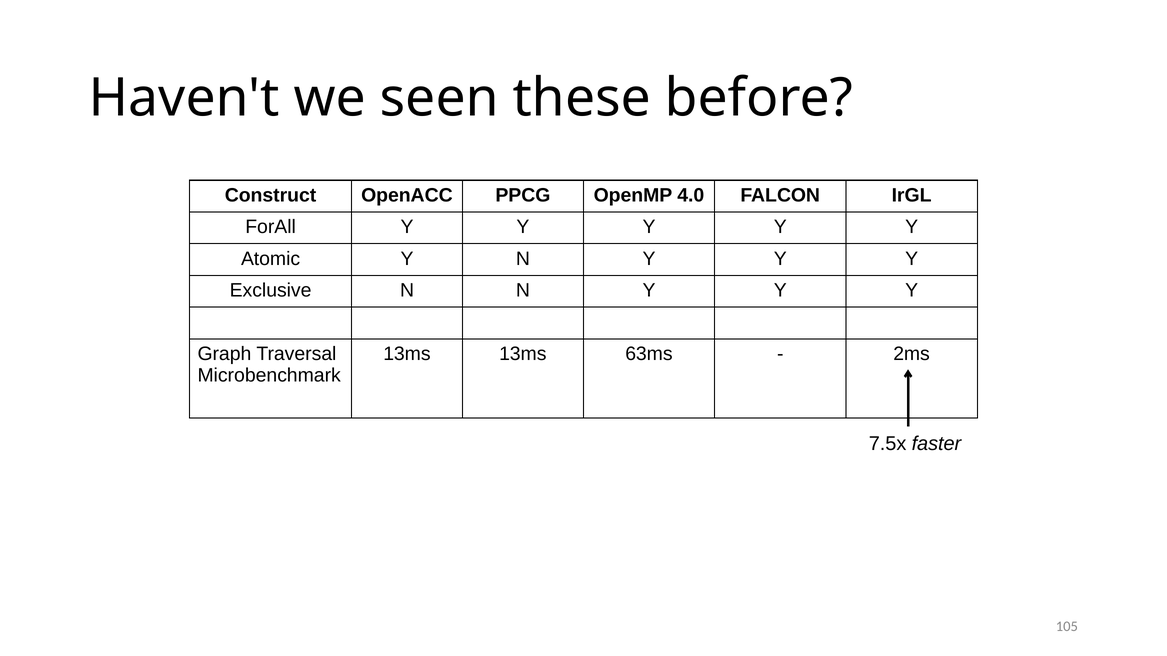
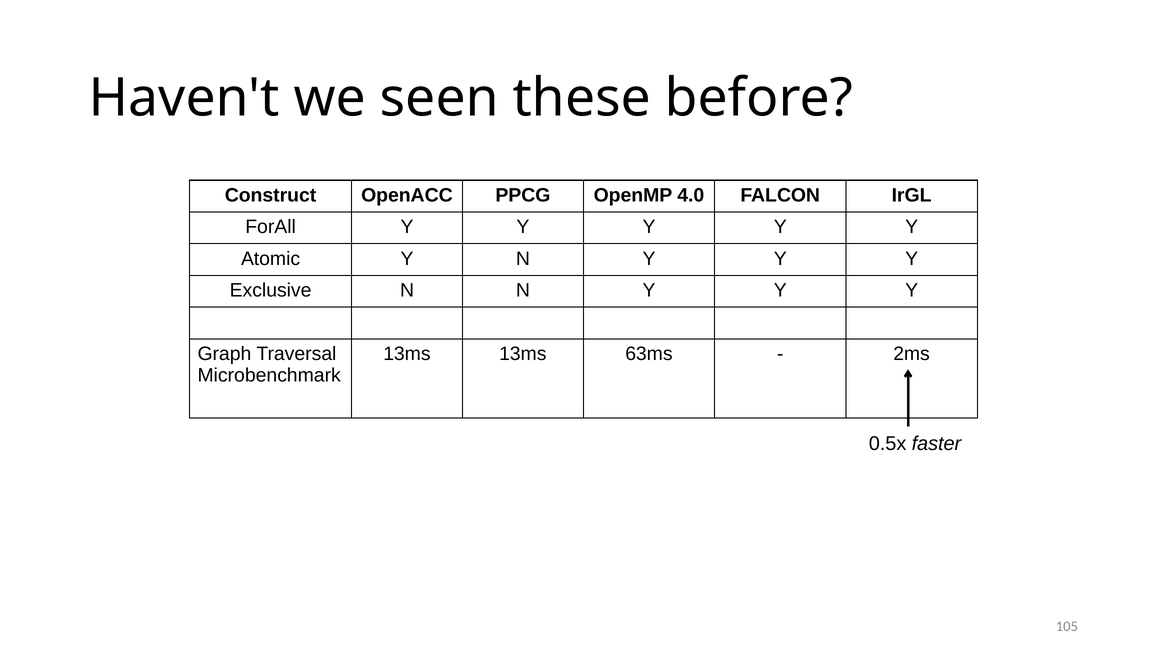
7.5x: 7.5x -> 0.5x
